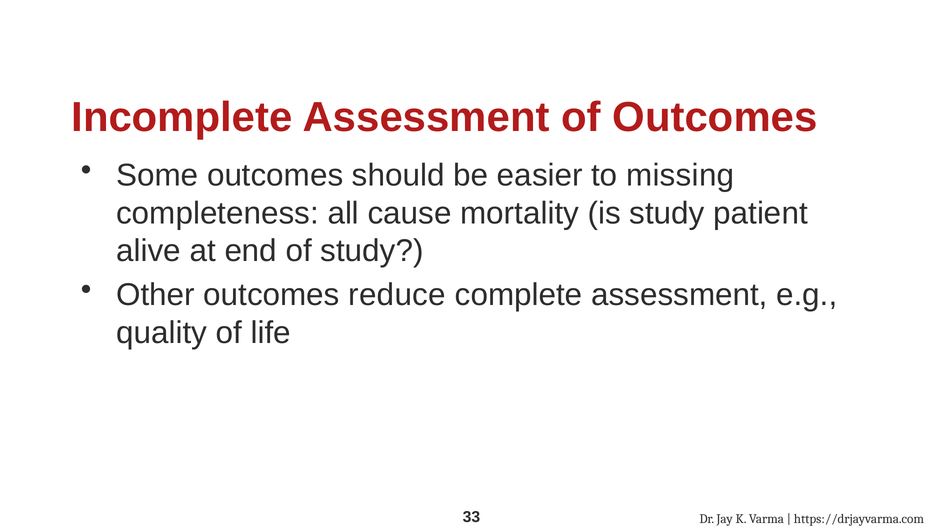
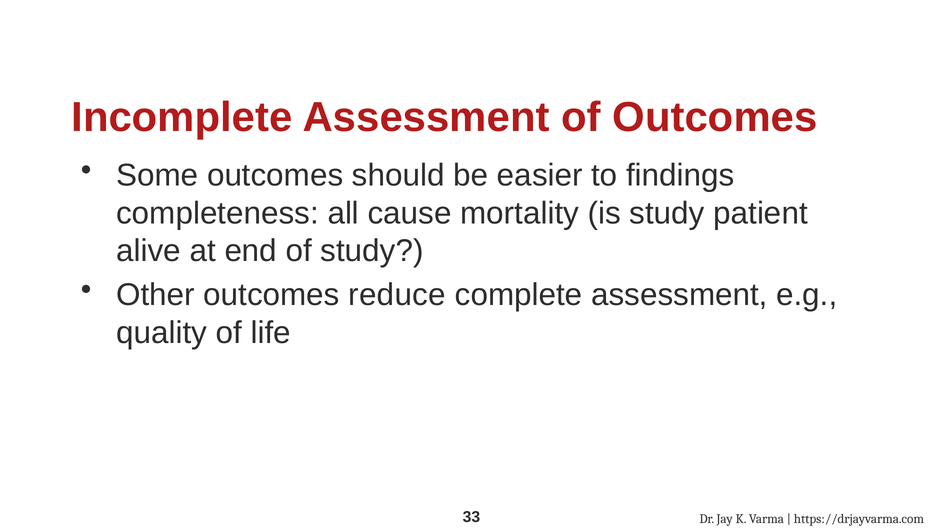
missing: missing -> findings
